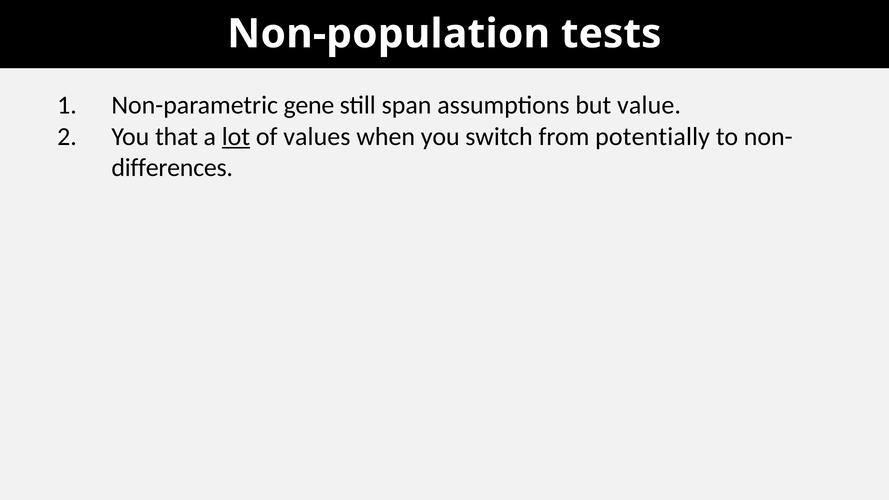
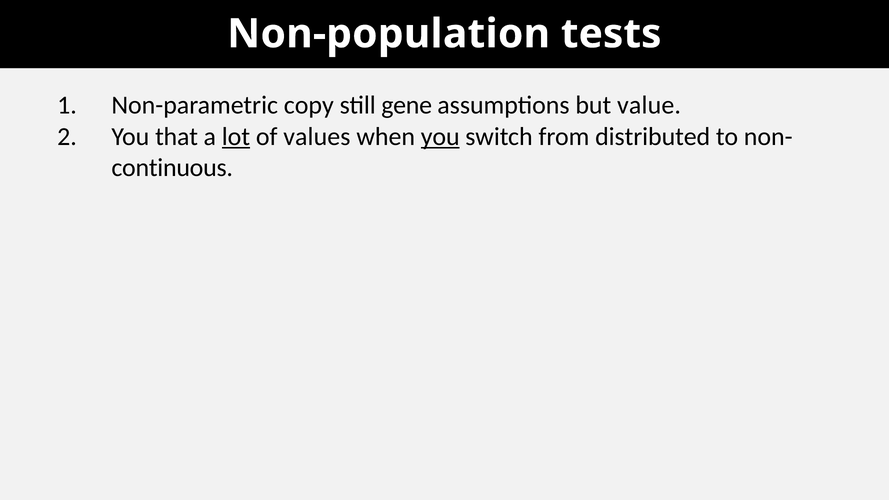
gene: gene -> copy
span: span -> gene
you at (440, 136) underline: none -> present
potentially: potentially -> distributed
differences: differences -> continuous
